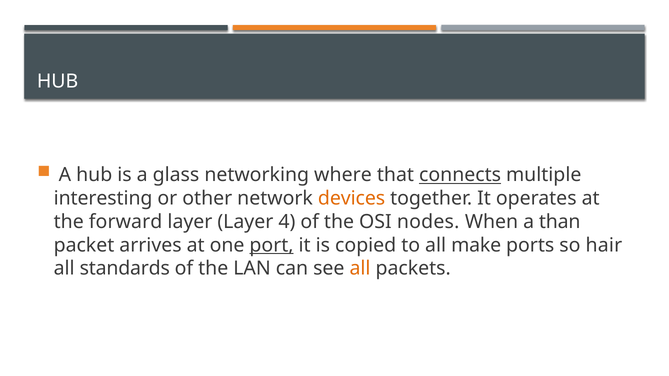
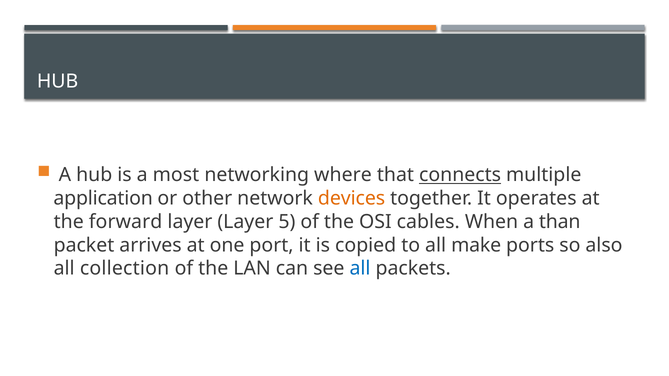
glass: glass -> most
interesting: interesting -> application
4: 4 -> 5
nodes: nodes -> cables
port underline: present -> none
hair: hair -> also
standards: standards -> collection
all at (360, 269) colour: orange -> blue
